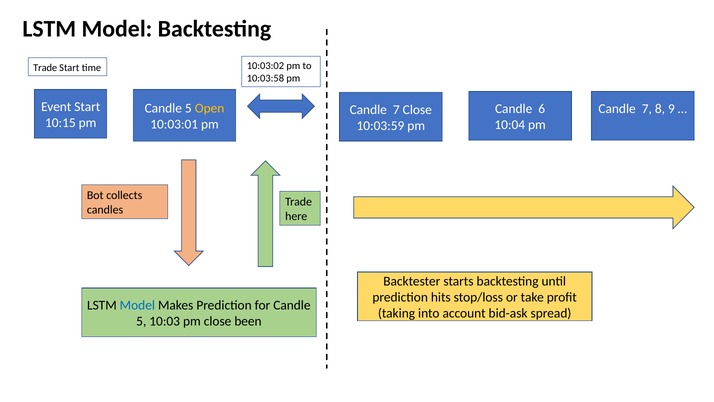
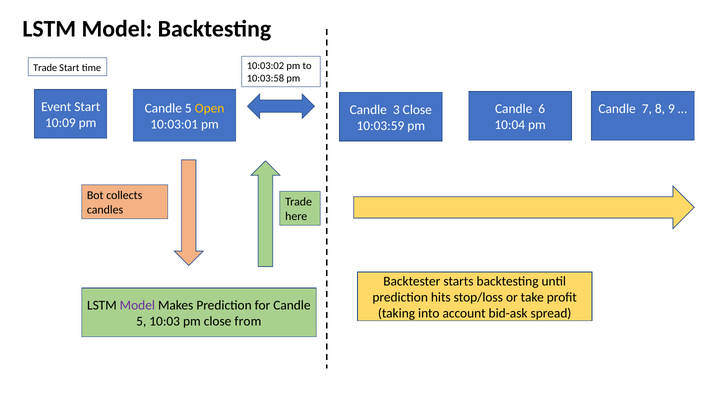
7 at (396, 110): 7 -> 3
10:15: 10:15 -> 10:09
Model at (137, 305) colour: blue -> purple
been: been -> from
